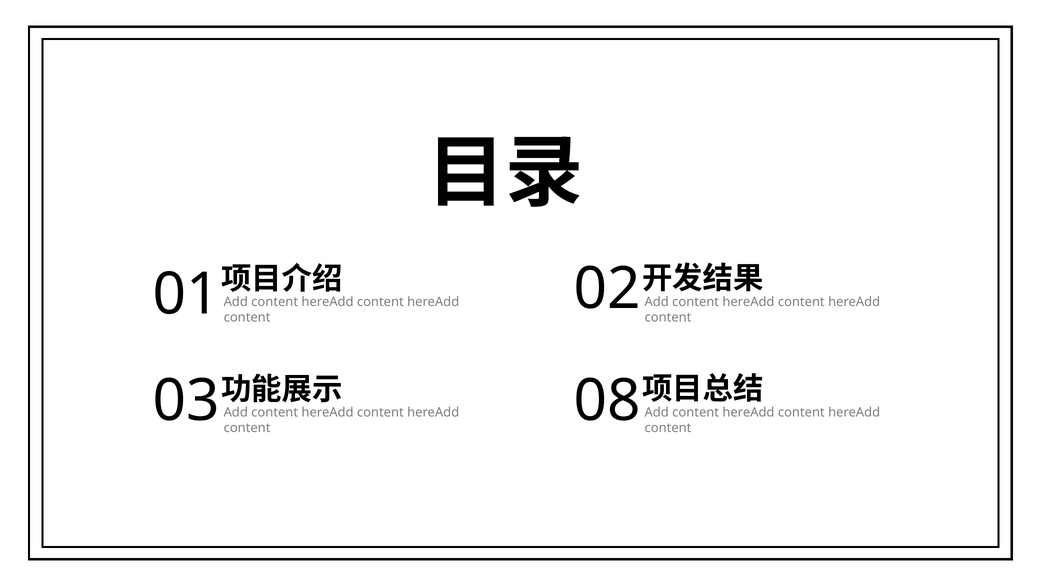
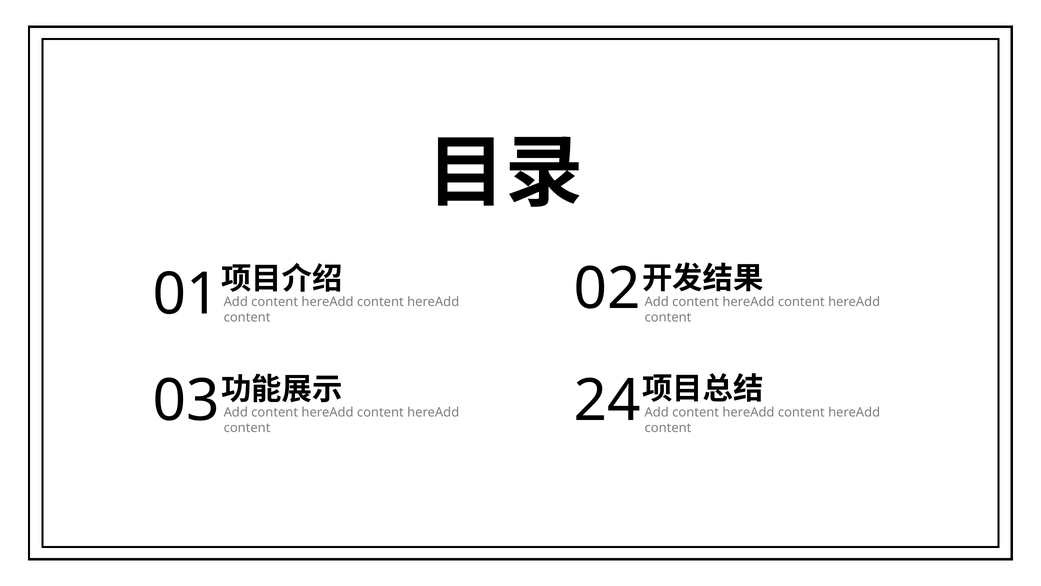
08: 08 -> 24
